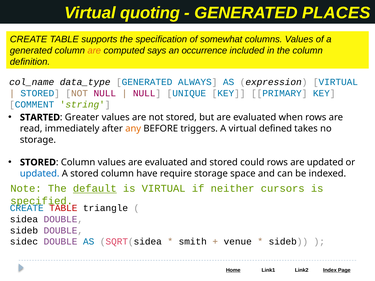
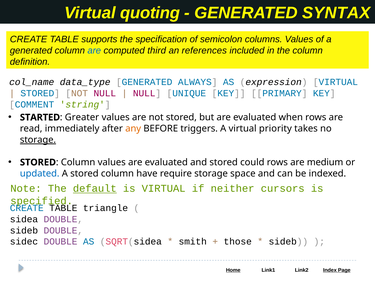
PLACES: PLACES -> SYNTAX
somewhat: somewhat -> semicolon
are at (94, 51) colour: orange -> blue
says: says -> third
occurrence: occurrence -> references
defined: defined -> priority
storage at (38, 140) underline: none -> present
are updated: updated -> medium
TABLE at (63, 208) colour: red -> black
venue: venue -> those
